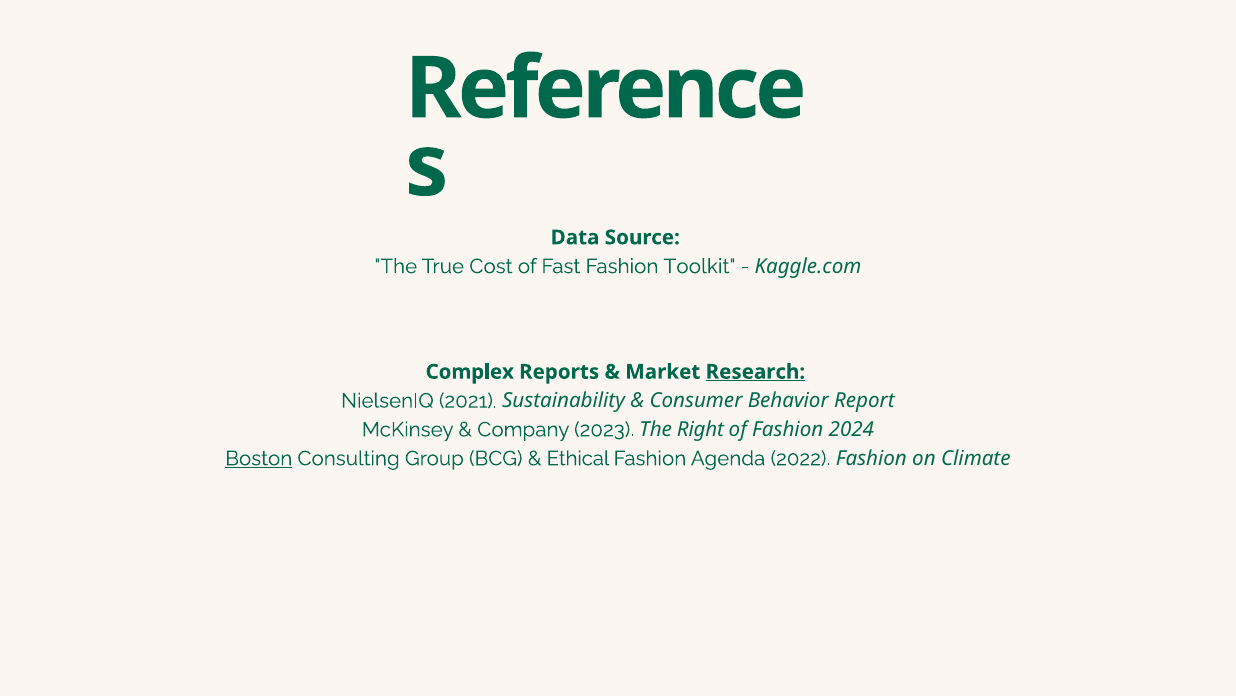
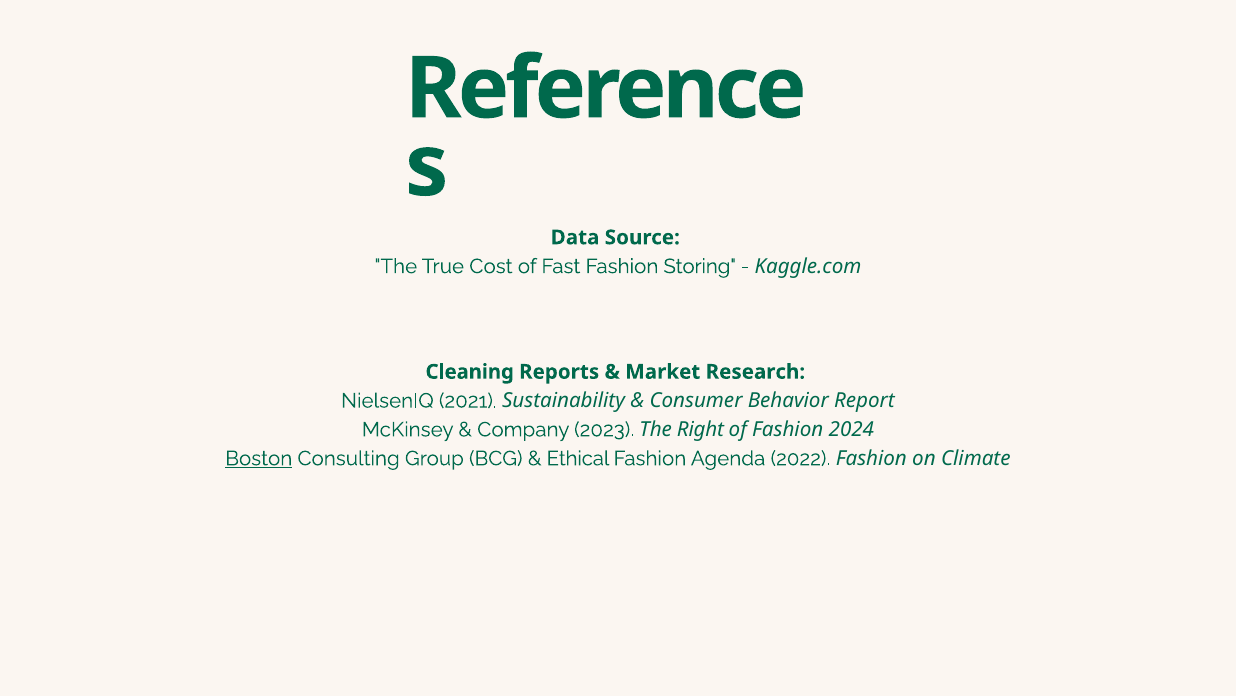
Toolkit: Toolkit -> Storing
Complex: Complex -> Cleaning
Research underline: present -> none
